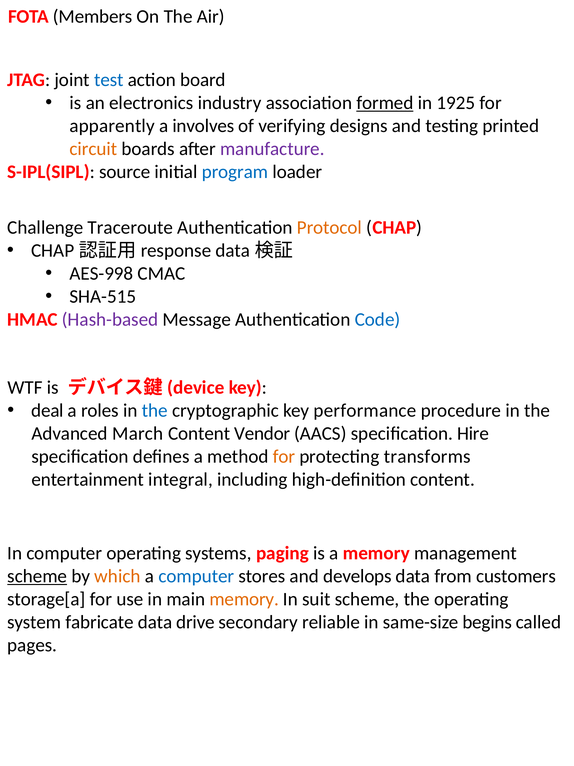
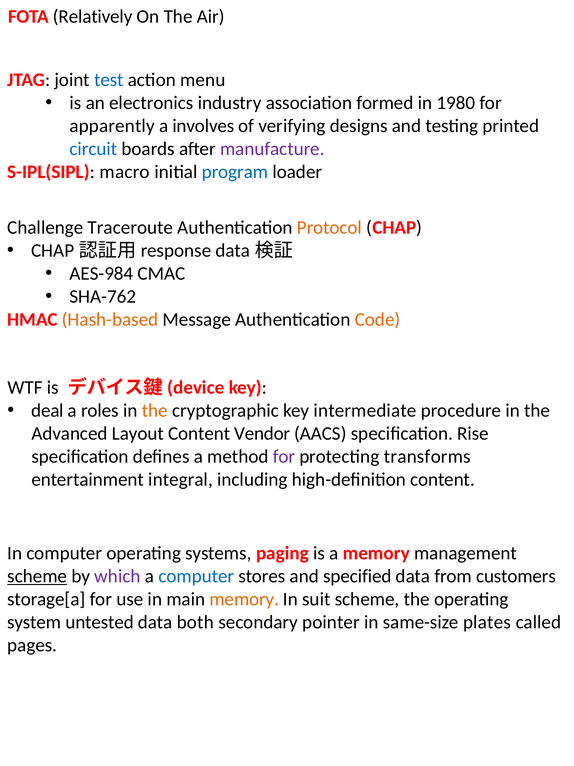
Members: Members -> Relatively
board: board -> menu
formed underline: present -> none
1925: 1925 -> 1980
circuit colour: orange -> blue
source: source -> macro
AES-998: AES-998 -> AES-984
SHA-515: SHA-515 -> SHA-762
Hash-based colour: purple -> orange
Code colour: blue -> orange
the at (155, 410) colour: blue -> orange
performance: performance -> intermediate
March: March -> Layout
Hire: Hire -> Rise
for at (284, 456) colour: orange -> purple
which colour: orange -> purple
develops: develops -> specified
fabricate: fabricate -> untested
drive: drive -> both
reliable: reliable -> pointer
begins: begins -> plates
